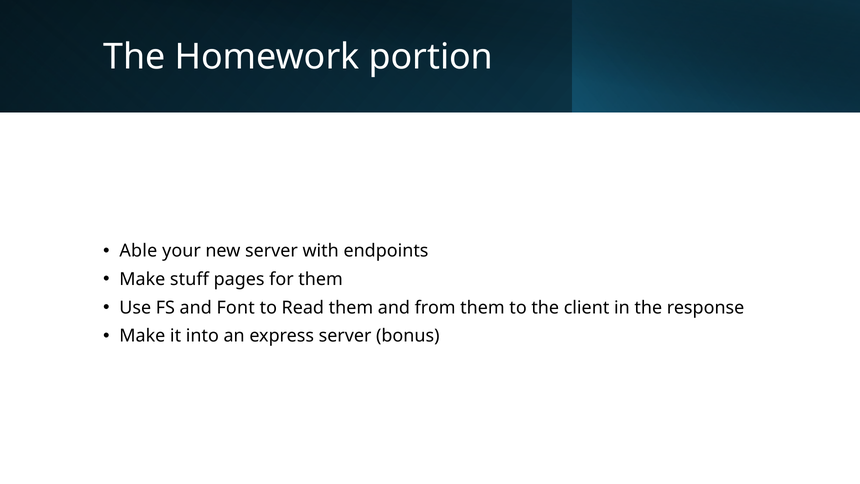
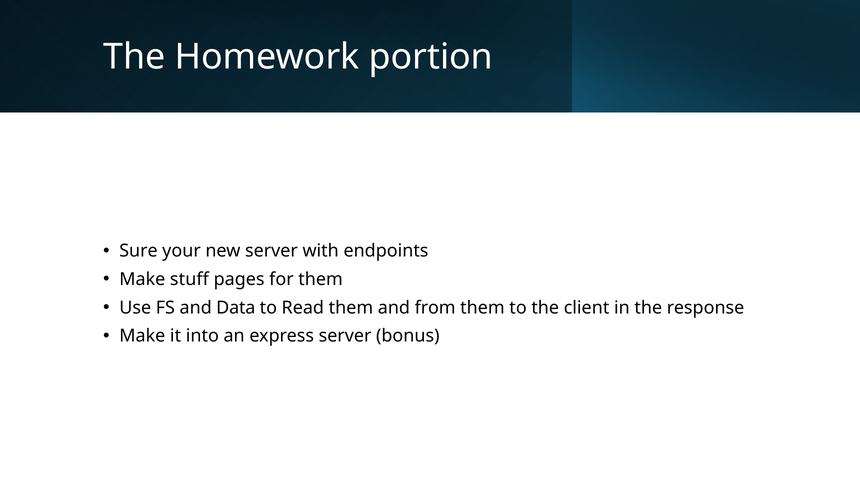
Able: Able -> Sure
Font: Font -> Data
